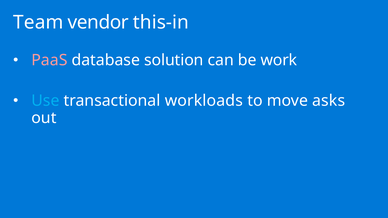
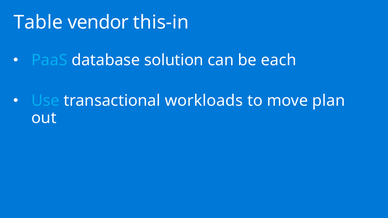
Team: Team -> Table
PaaS colour: pink -> light blue
work: work -> each
asks: asks -> plan
